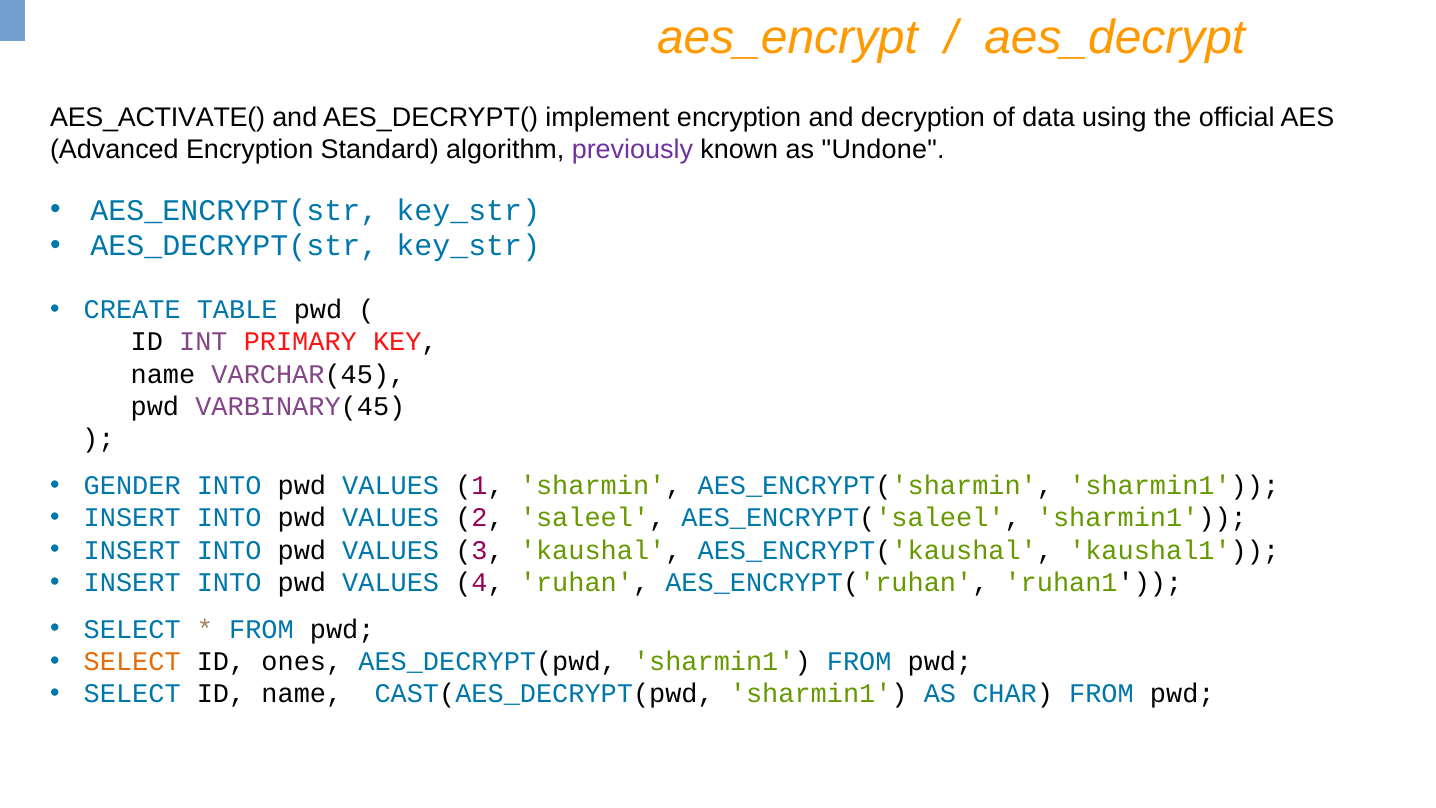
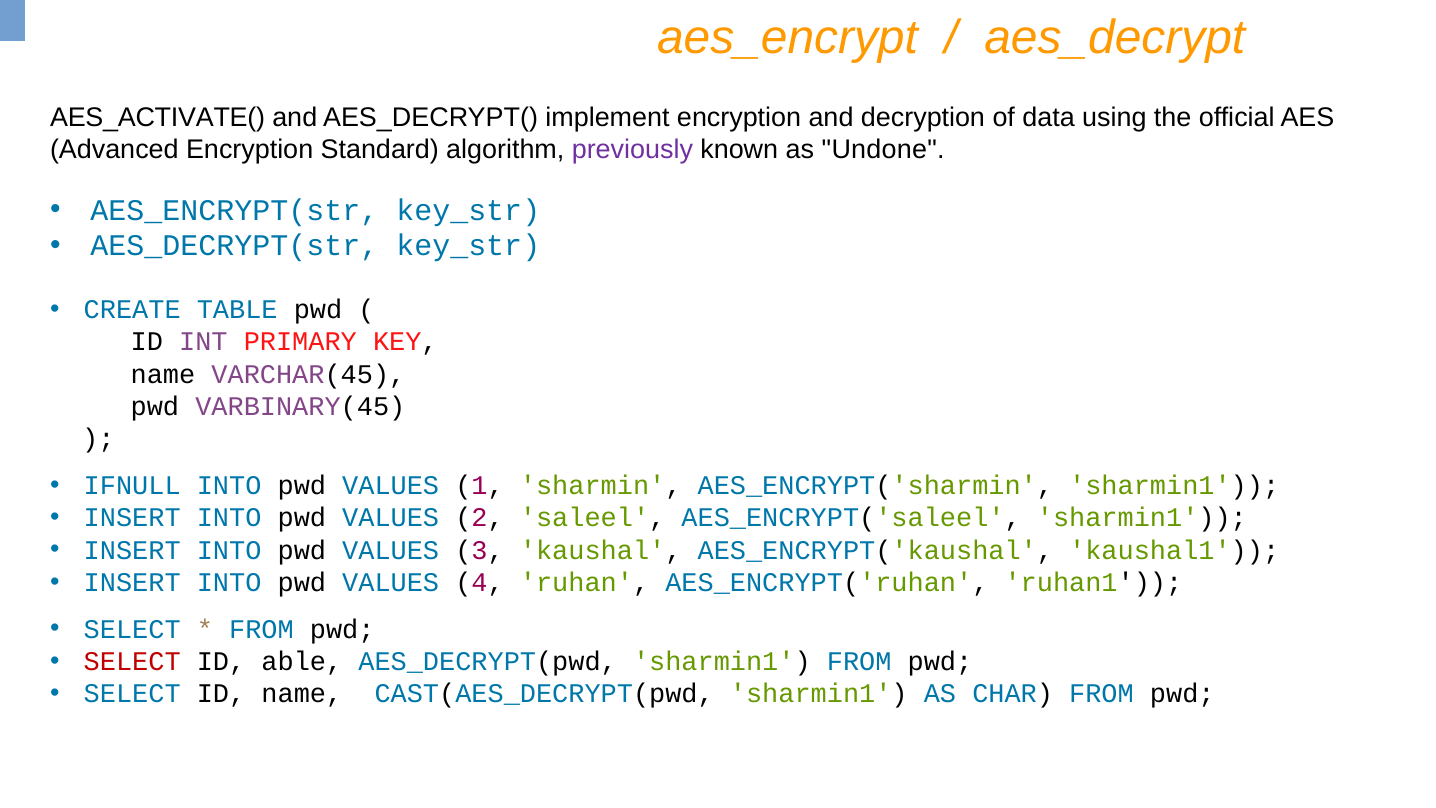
GENDER: GENDER -> IFNULL
SELECT at (132, 661) colour: orange -> red
ones: ones -> able
